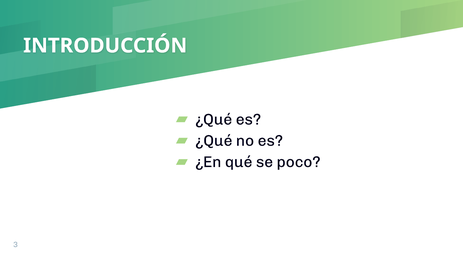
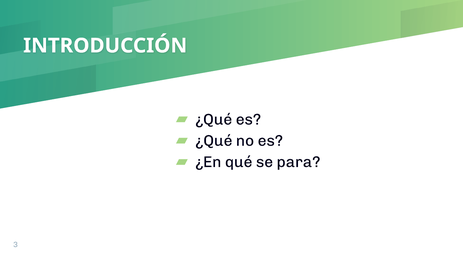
poco: poco -> para
